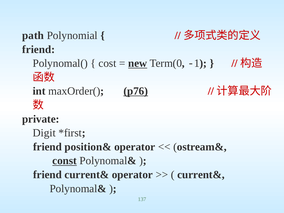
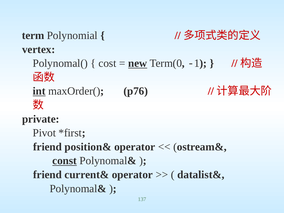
path: path -> term
friend at (39, 49): friend -> vertex
int underline: none -> present
p76 underline: present -> none
Digit: Digit -> Pivot
current& at (201, 175): current& -> datalist&
